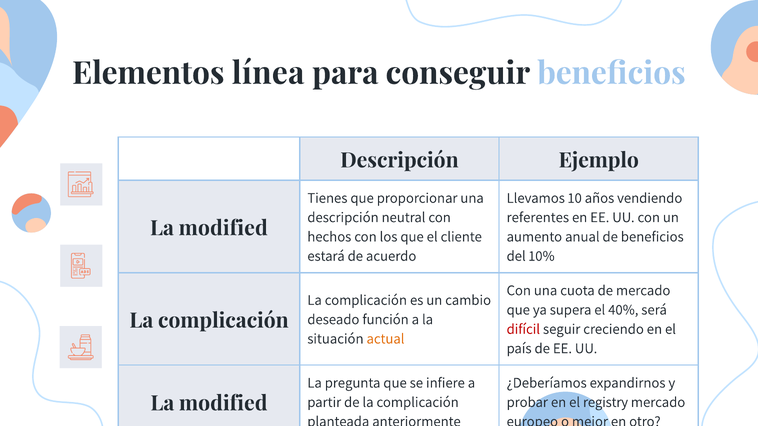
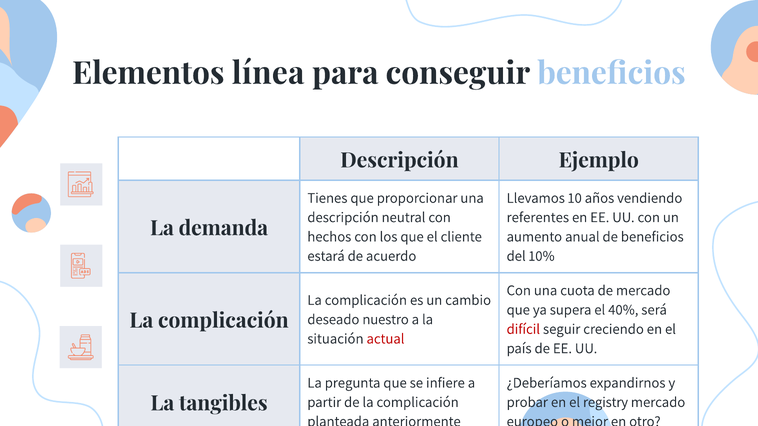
modified at (223, 228): modified -> demanda
función: función -> nuestro
actual colour: orange -> red
modified at (223, 404): modified -> tangibles
